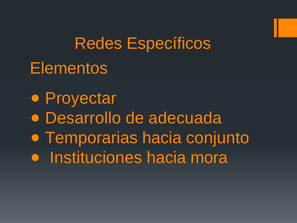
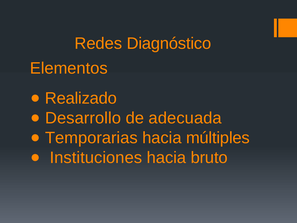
Específicos: Específicos -> Diagnóstico
Proyectar: Proyectar -> Realizado
conjunto: conjunto -> múltiples
mora: mora -> bruto
